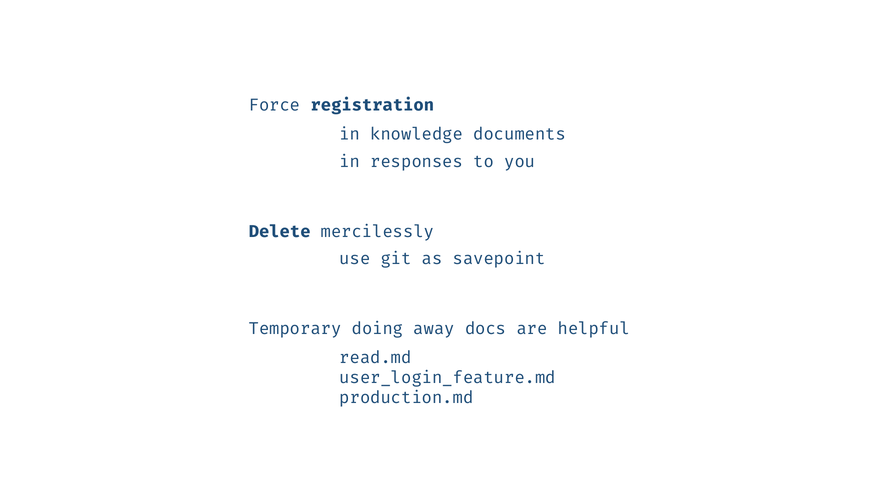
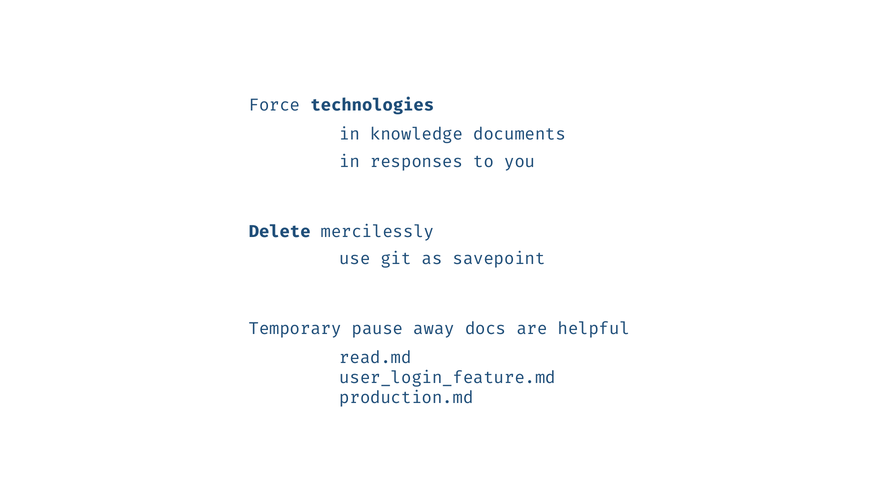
registration: registration -> technologies
doing: doing -> pause
